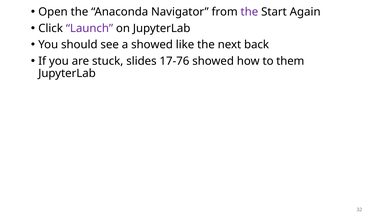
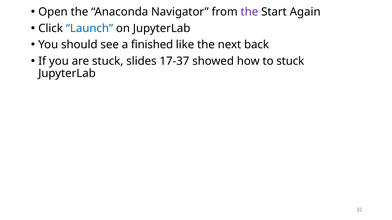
Launch colour: purple -> blue
a showed: showed -> finished
17-76: 17-76 -> 17-37
to them: them -> stuck
